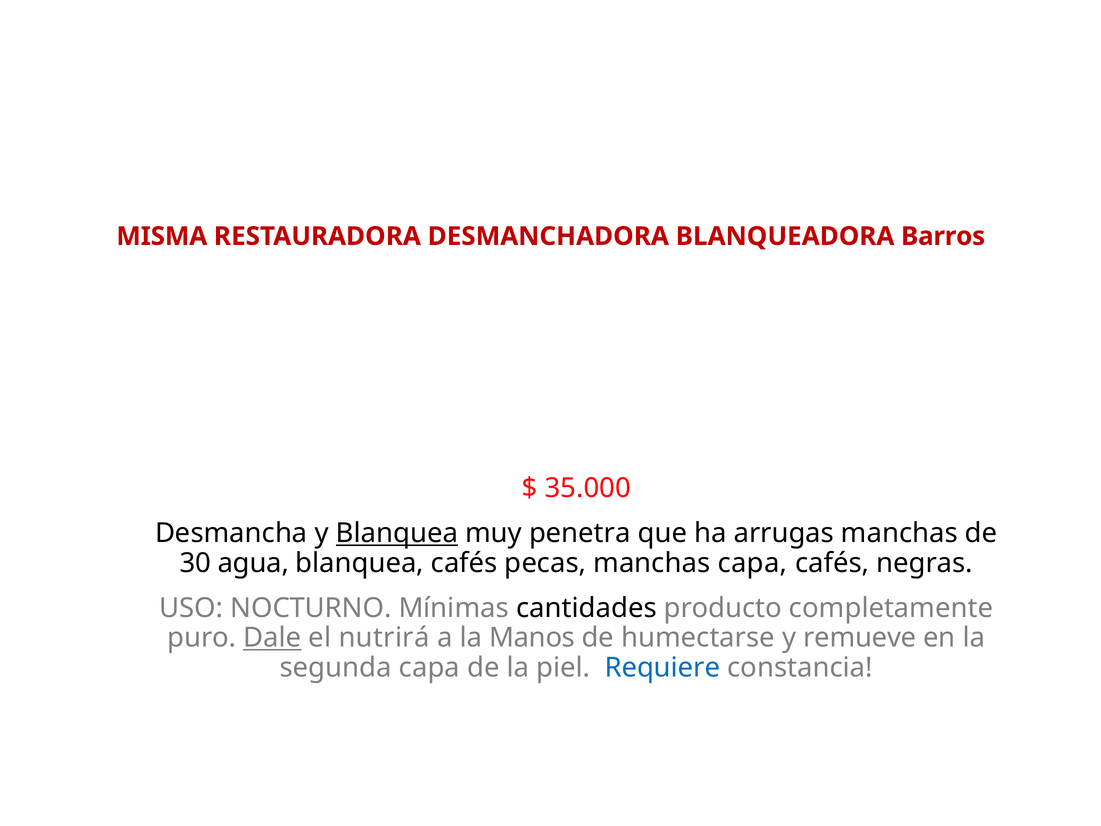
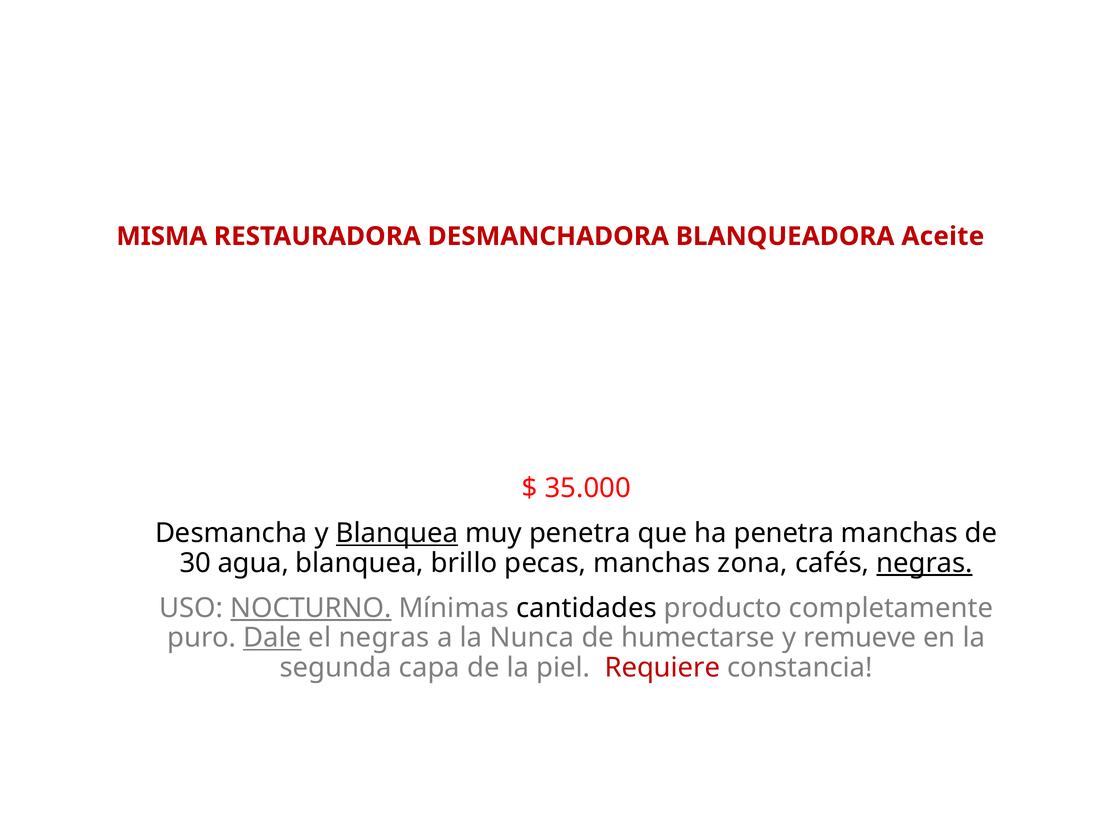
Barros: Barros -> Aceite
ha arrugas: arrugas -> penetra
blanquea cafés: cafés -> brillo
manchas capa: capa -> zona
negras at (925, 563) underline: none -> present
NOCTURNO underline: none -> present
el nutrirá: nutrirá -> negras
Manos: Manos -> Nunca
Requiere colour: blue -> red
